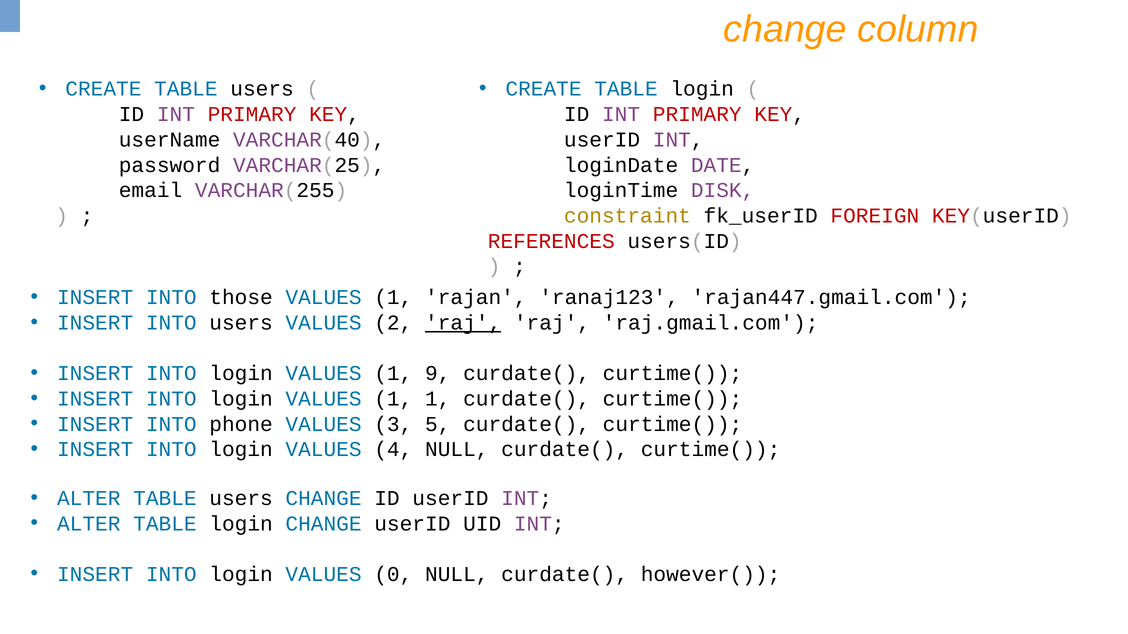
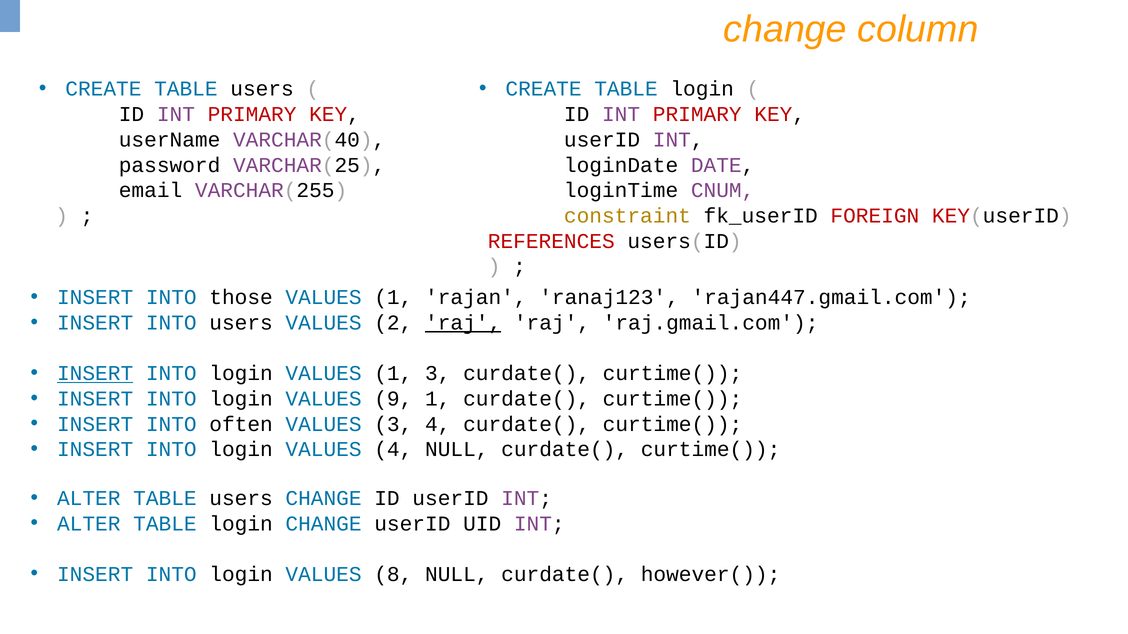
DISK: DISK -> CNUM
INSERT at (95, 374) underline: none -> present
1 9: 9 -> 3
1 at (393, 399): 1 -> 9
phone: phone -> often
3 5: 5 -> 4
0: 0 -> 8
